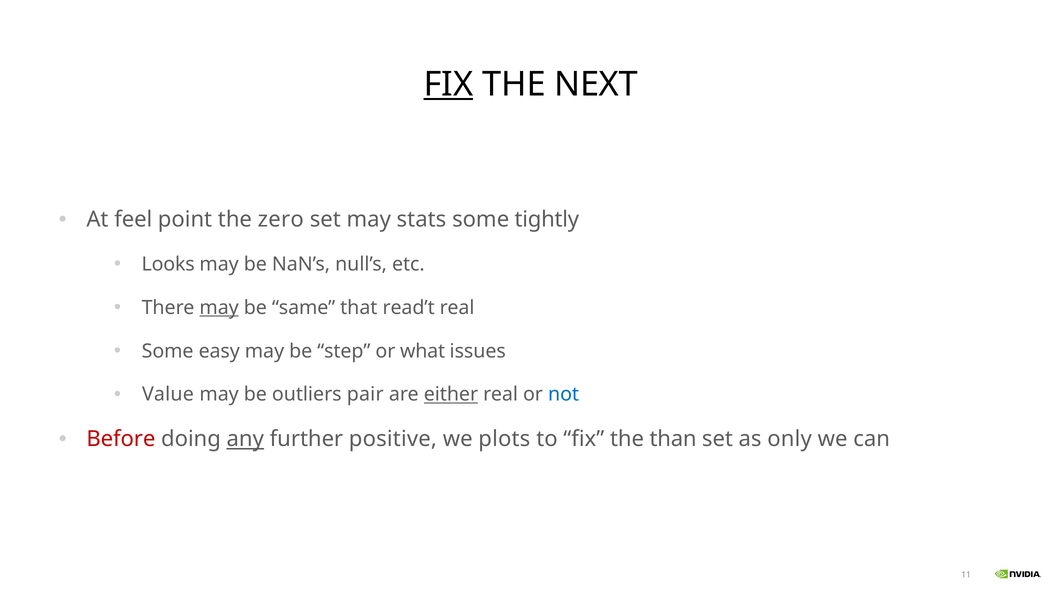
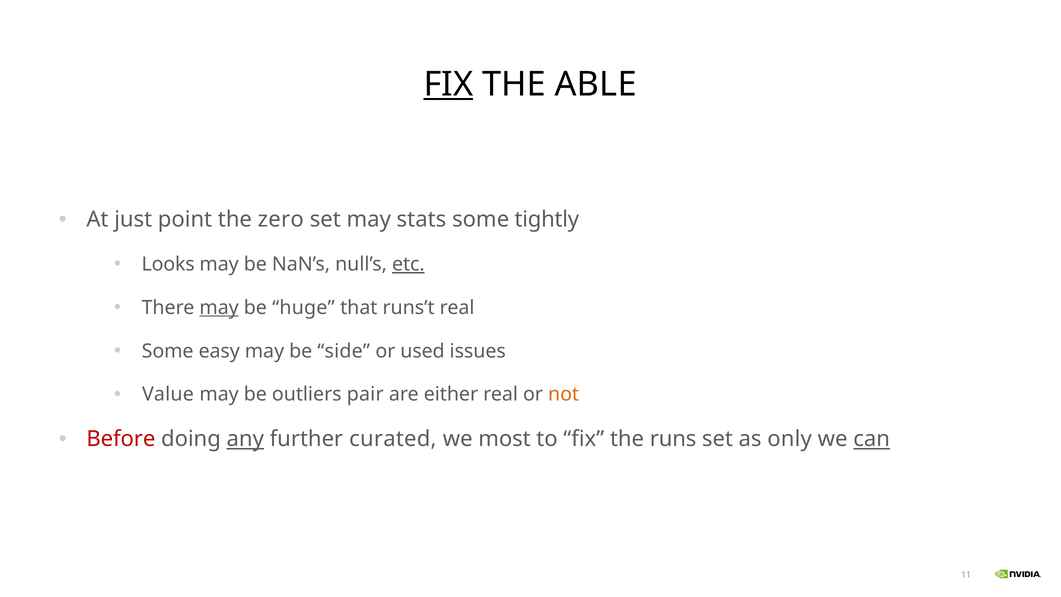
NEXT: NEXT -> ABLE
feel: feel -> just
etc underline: none -> present
same: same -> huge
read’t: read’t -> runs’t
step: step -> side
what: what -> used
either underline: present -> none
not colour: blue -> orange
positive: positive -> curated
plots: plots -> most
than: than -> runs
can underline: none -> present
